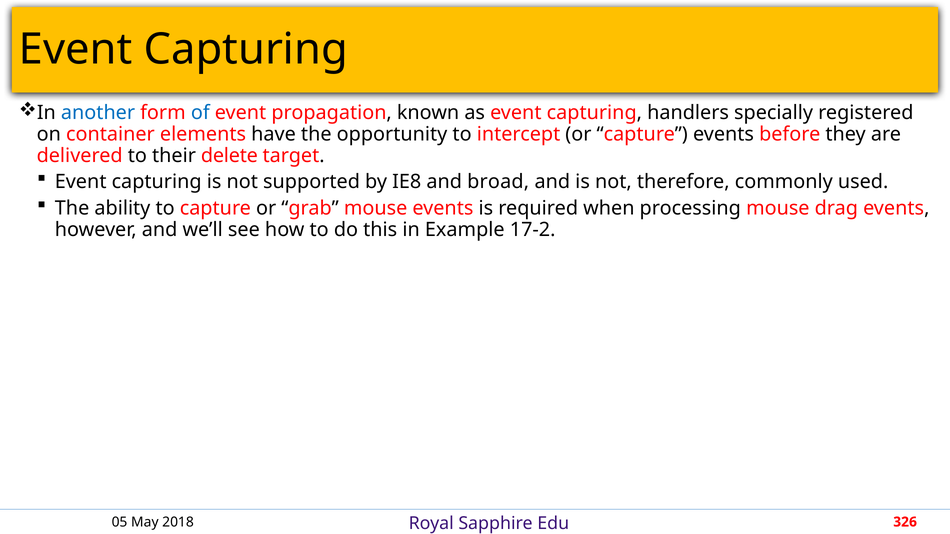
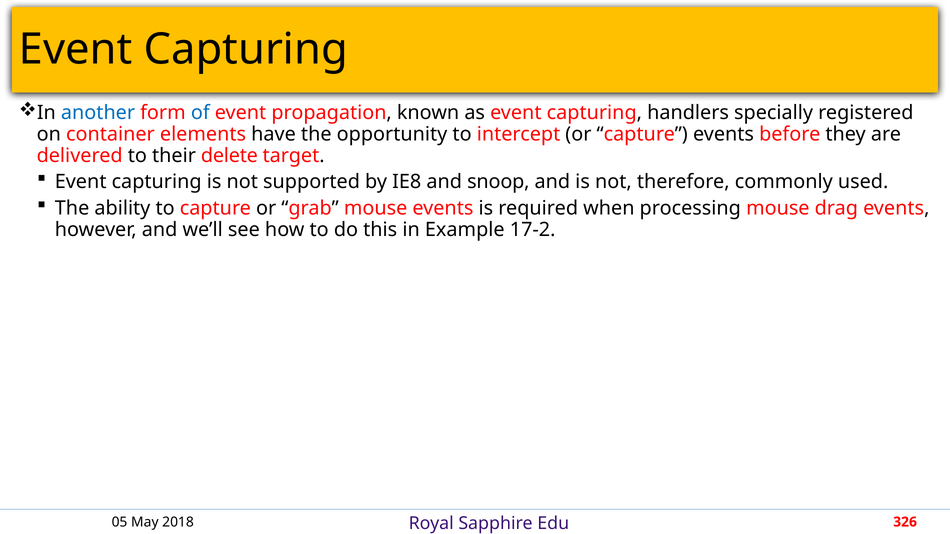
broad: broad -> snoop
